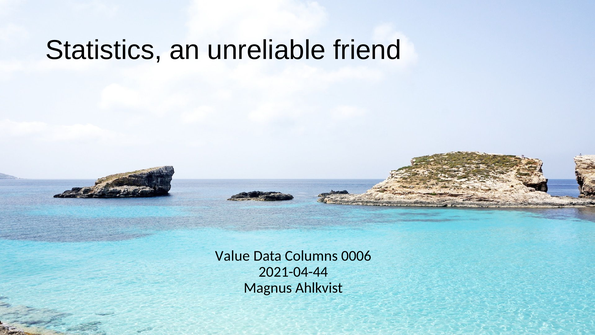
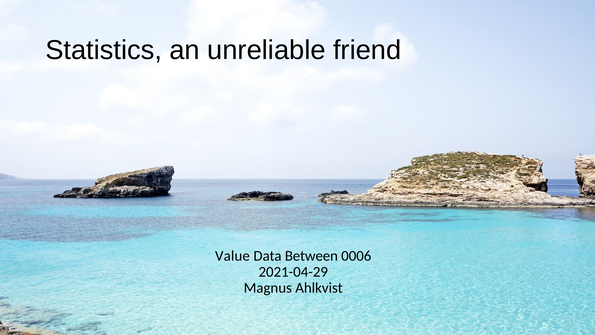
Columns: Columns -> Between
2021-04-44: 2021-04-44 -> 2021-04-29
